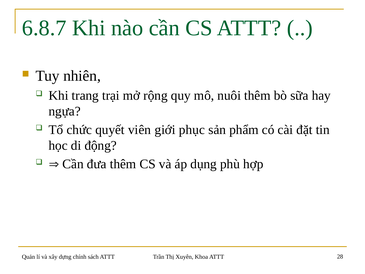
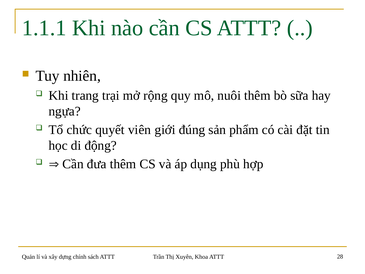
6.8.7: 6.8.7 -> 1.1.1
phục: phục -> đúng
